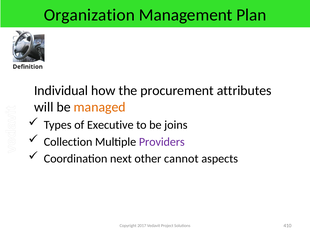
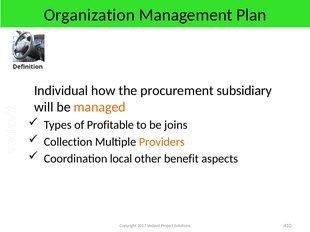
attributes: attributes -> subsidiary
Executive: Executive -> Profitable
Providers colour: purple -> orange
next: next -> local
cannot: cannot -> benefit
